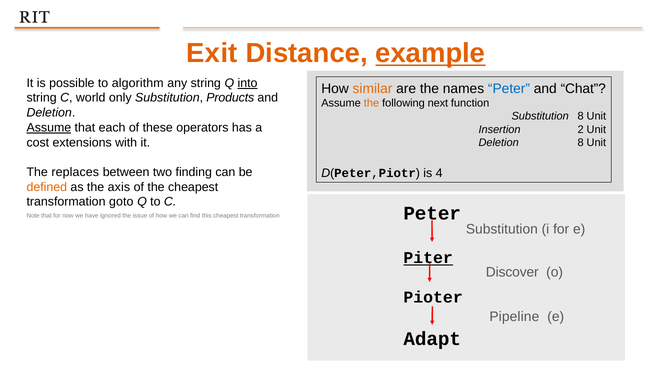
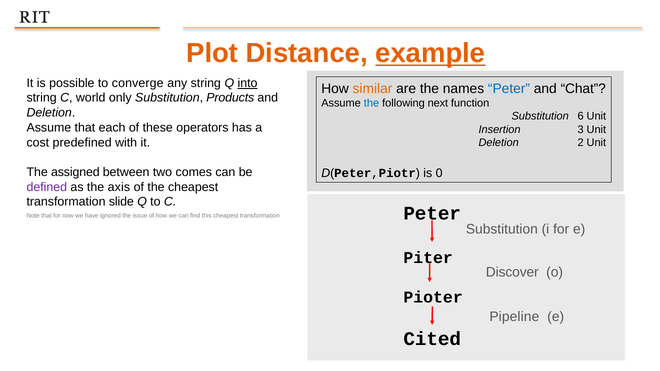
Exit: Exit -> Plot
algorithm: algorithm -> converge
the at (372, 103) colour: orange -> blue
Substitution 8: 8 -> 6
Assume at (49, 128) underline: present -> none
2: 2 -> 3
extensions: extensions -> predefined
Deletion 8: 8 -> 2
replaces: replaces -> assigned
finding: finding -> comes
4: 4 -> 0
defined colour: orange -> purple
goto: goto -> slide
Piter underline: present -> none
Adapt: Adapt -> Cited
